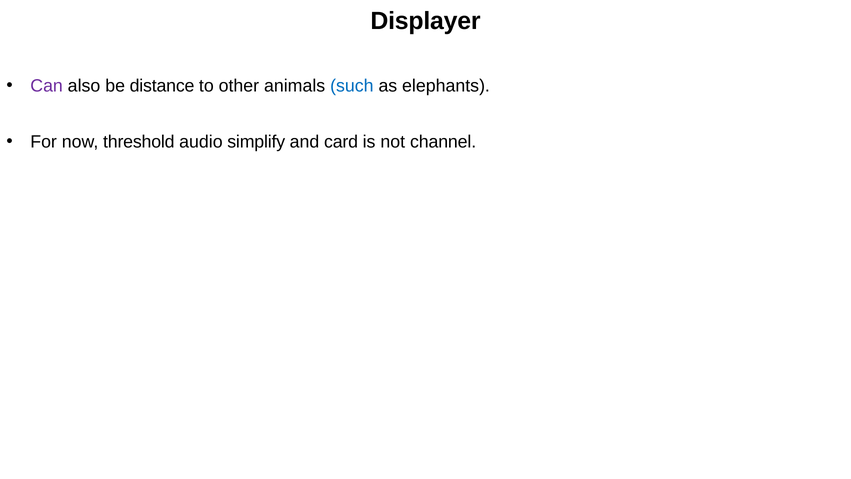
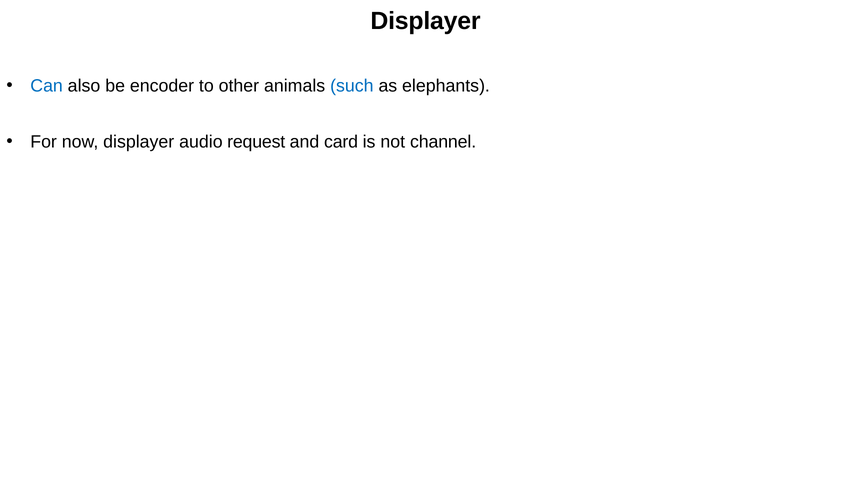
Can colour: purple -> blue
distance: distance -> encoder
now threshold: threshold -> displayer
simplify: simplify -> request
